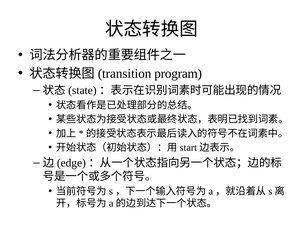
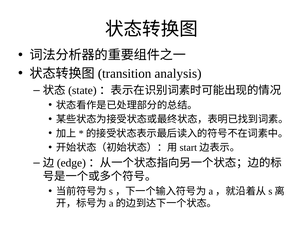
program: program -> analysis
